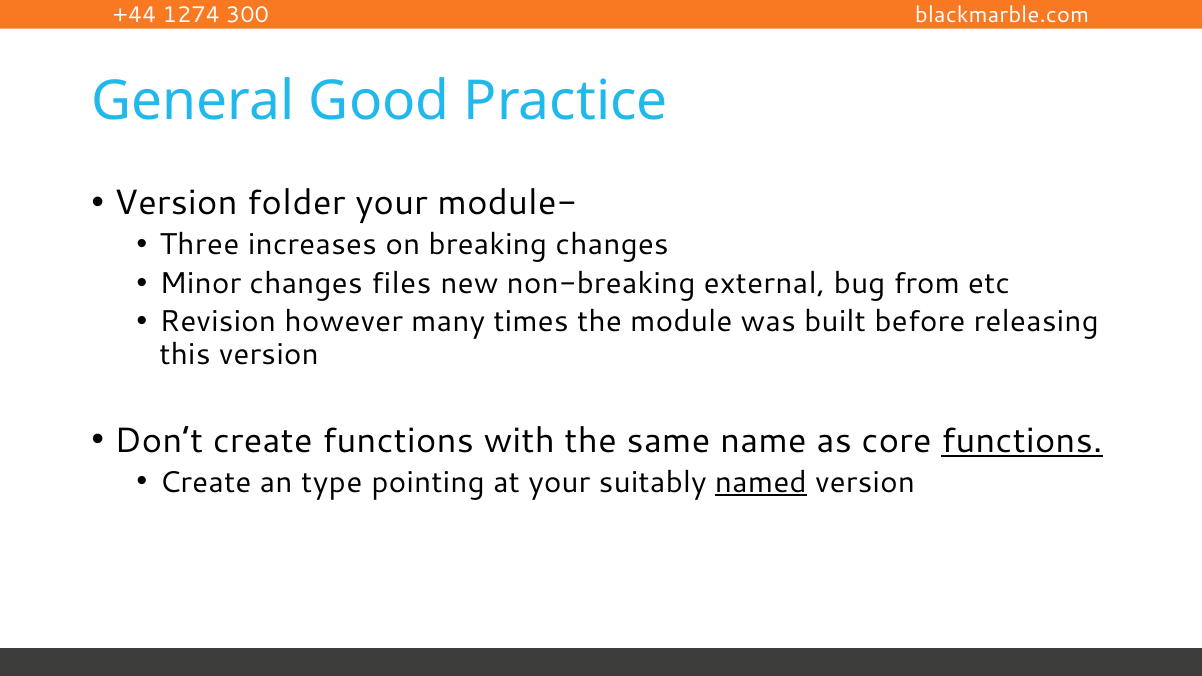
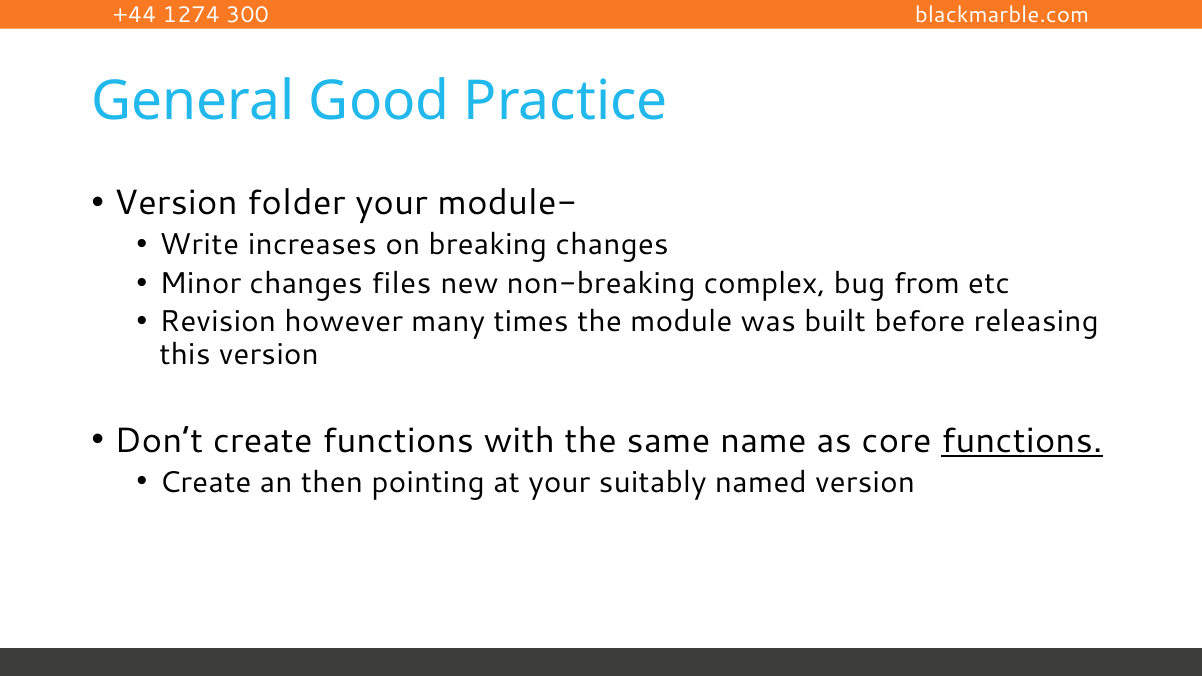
Three: Three -> Write
external: external -> complex
type: type -> then
named underline: present -> none
